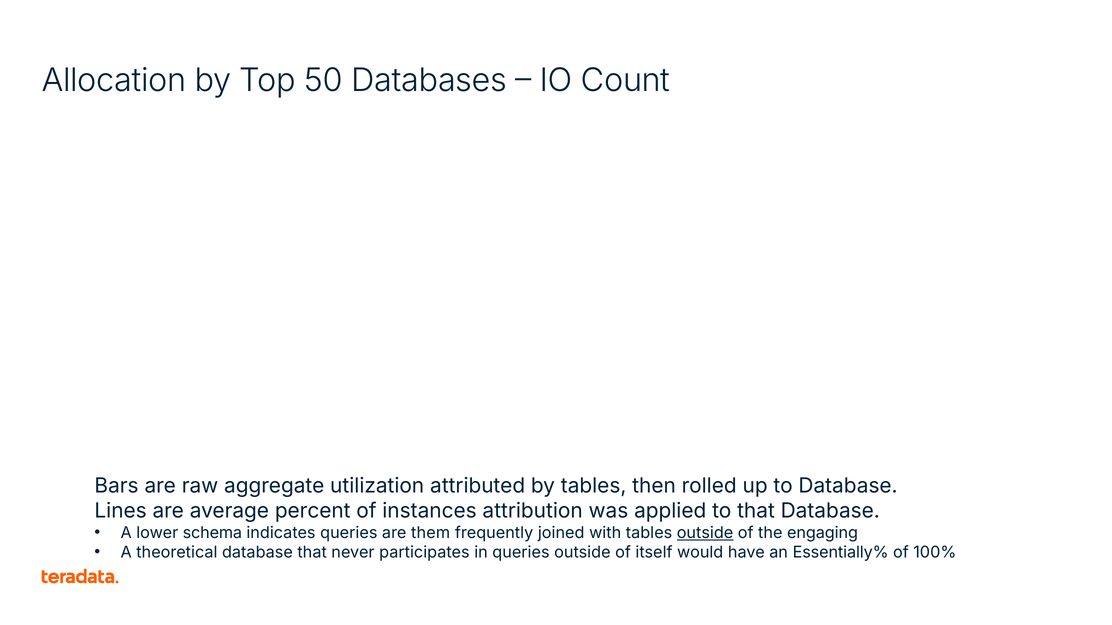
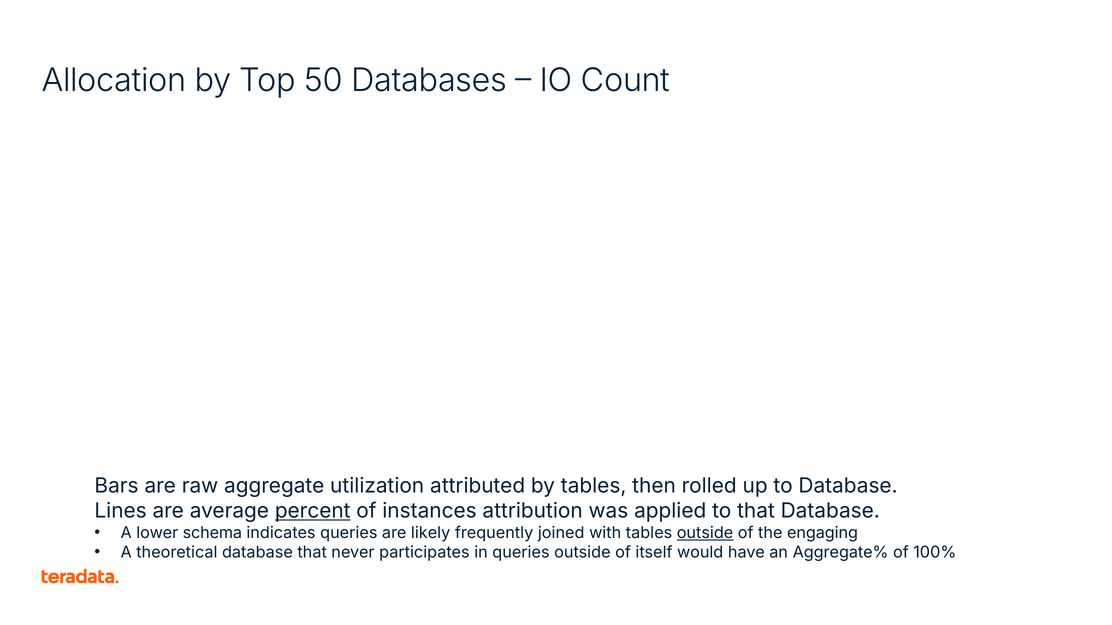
percent underline: none -> present
them: them -> likely
Essentially%: Essentially% -> Aggregate%
